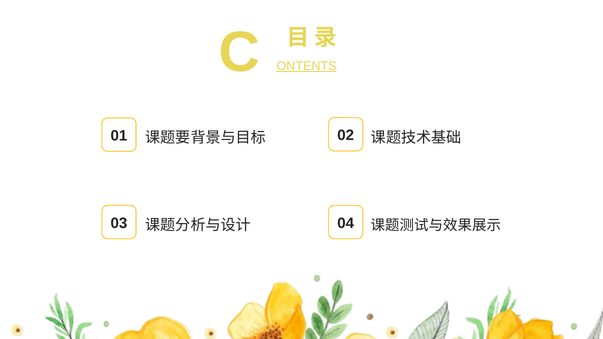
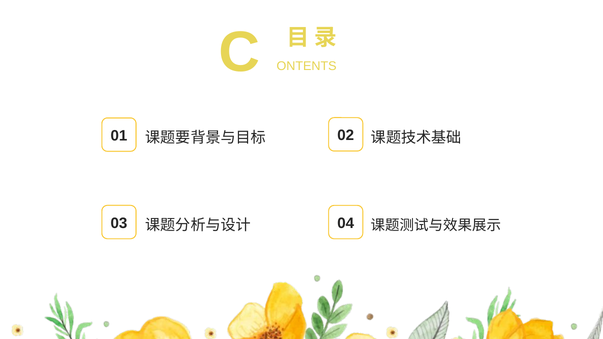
ONTENTS underline: present -> none
